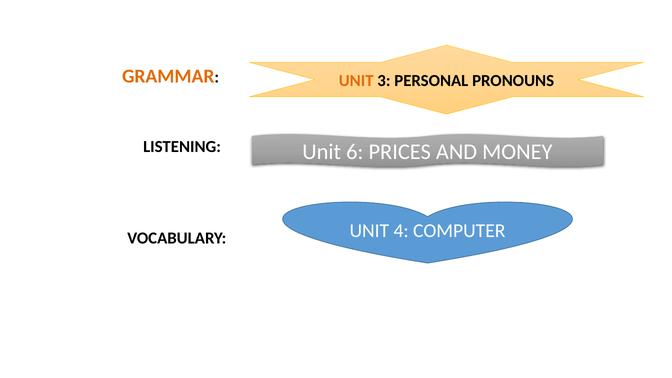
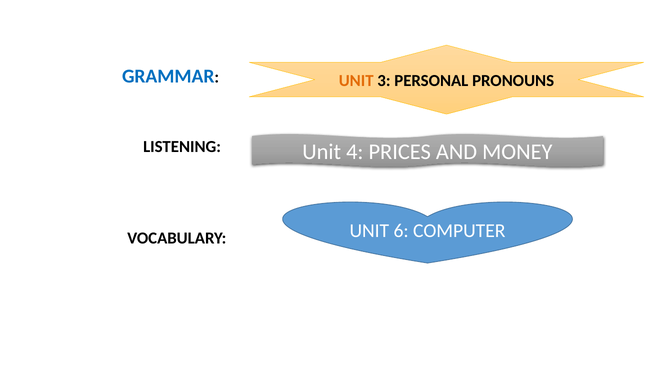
GRAMMAR colour: orange -> blue
6: 6 -> 4
4: 4 -> 6
